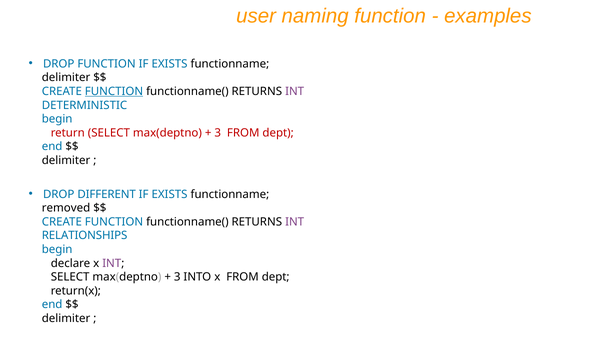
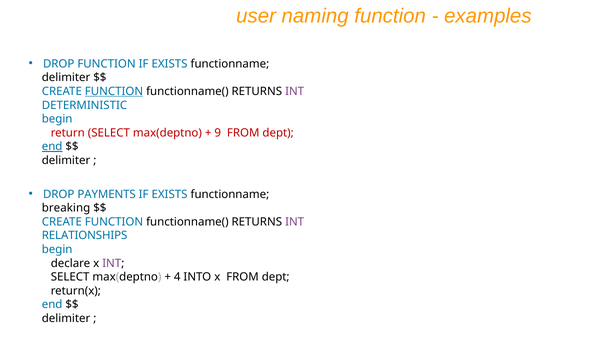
3 at (218, 133): 3 -> 9
end at (52, 147) underline: none -> present
DIFFERENT: DIFFERENT -> PAYMENTS
removed: removed -> breaking
3 at (177, 277): 3 -> 4
